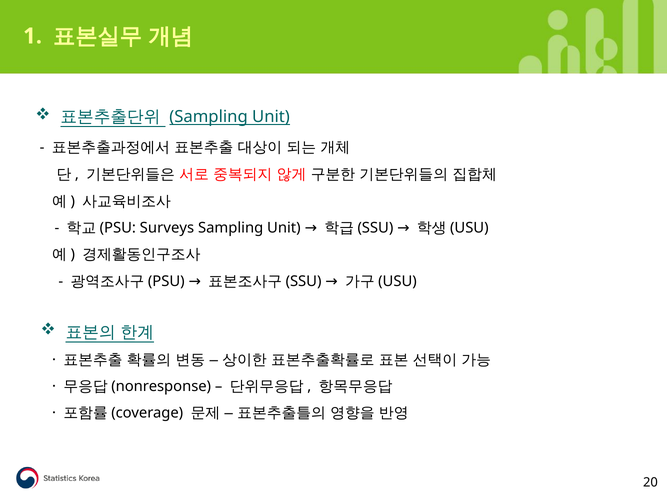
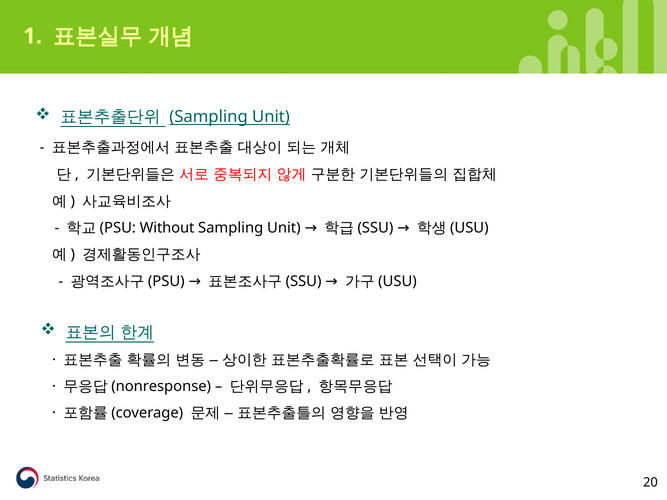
Surveys: Surveys -> Without
